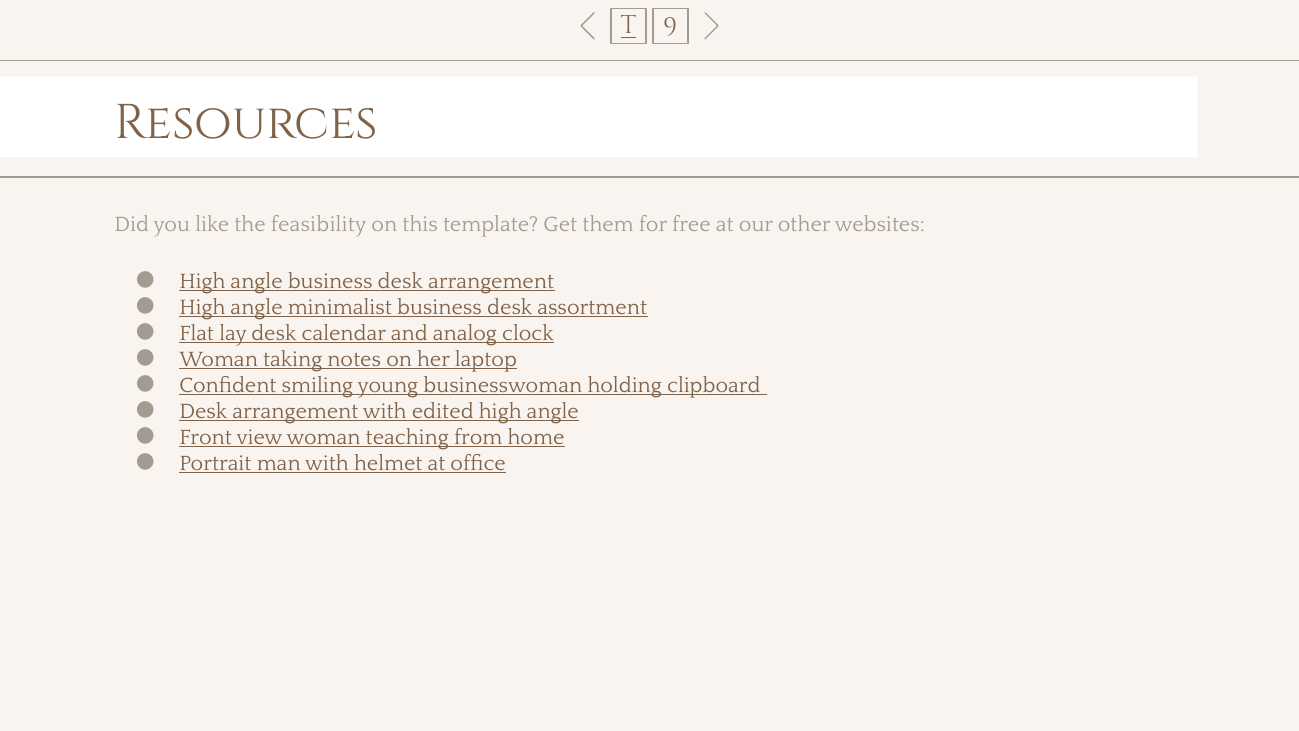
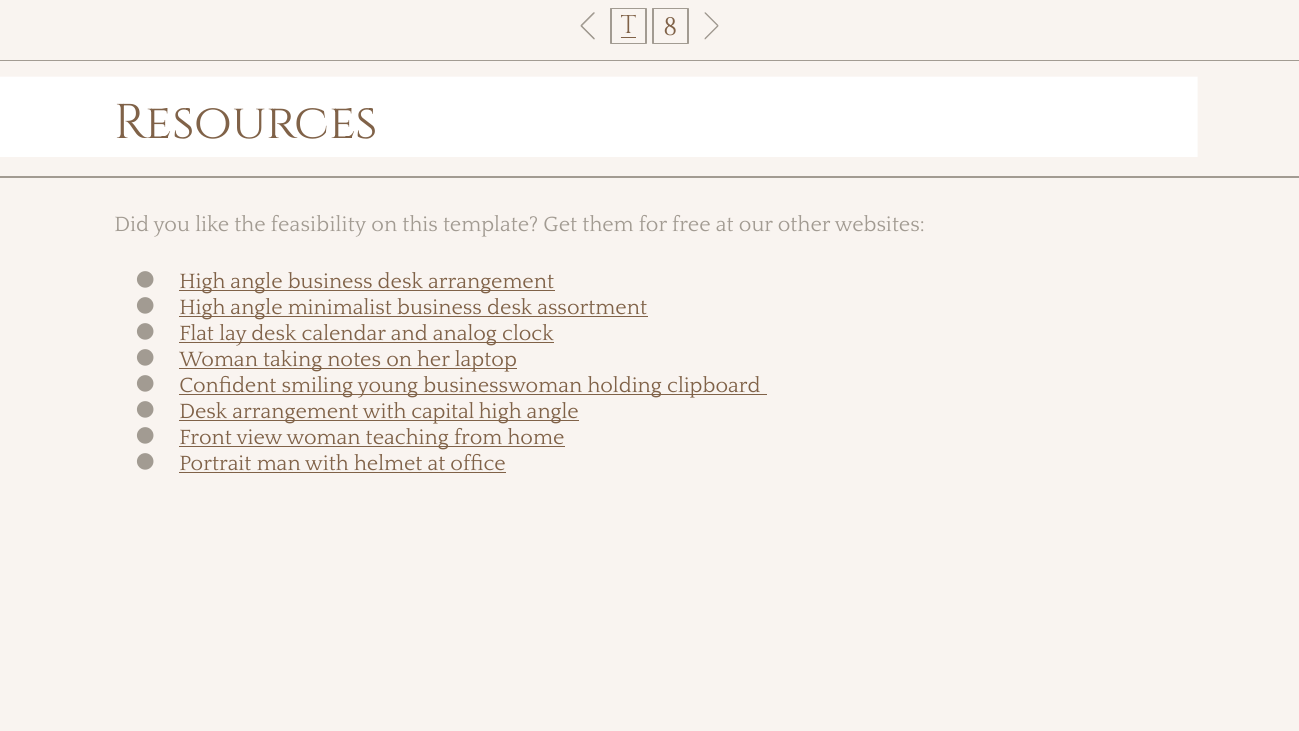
9: 9 -> 8
edited: edited -> capital
